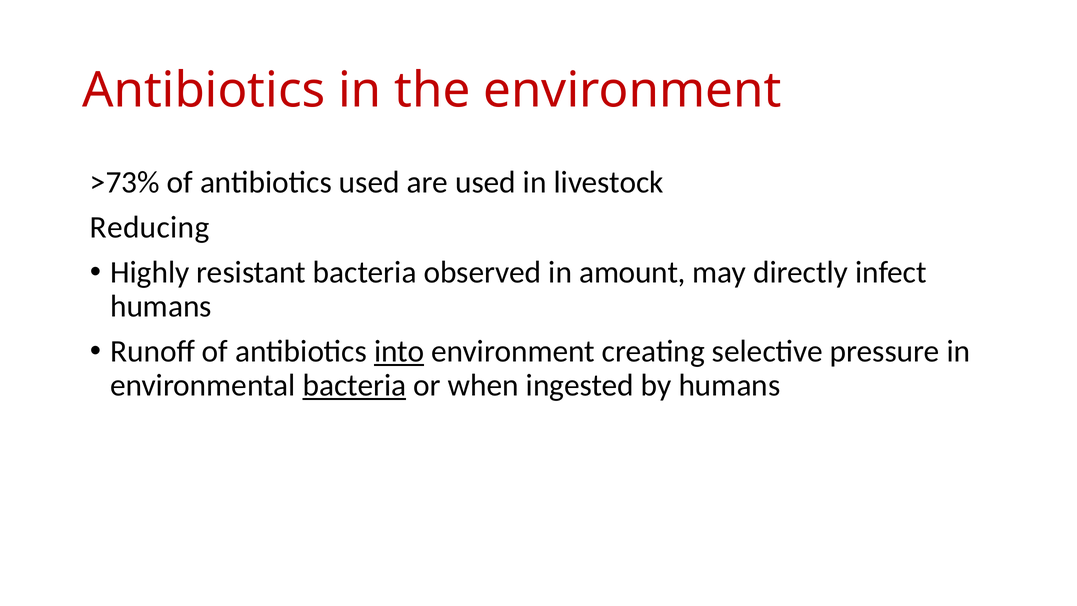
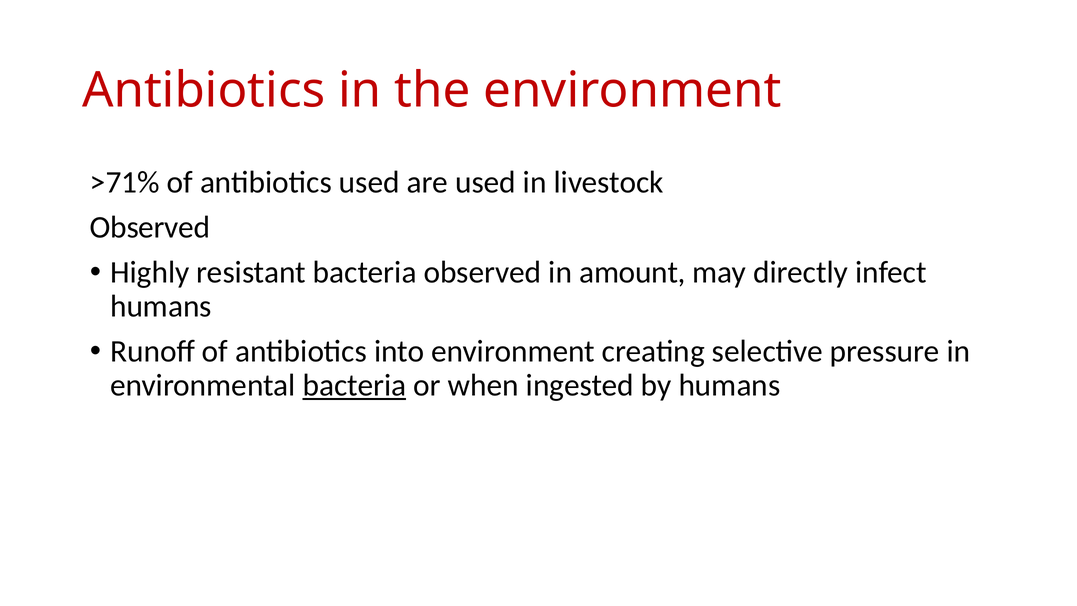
>73%: >73% -> >71%
Reducing at (150, 227): Reducing -> Observed
into underline: present -> none
